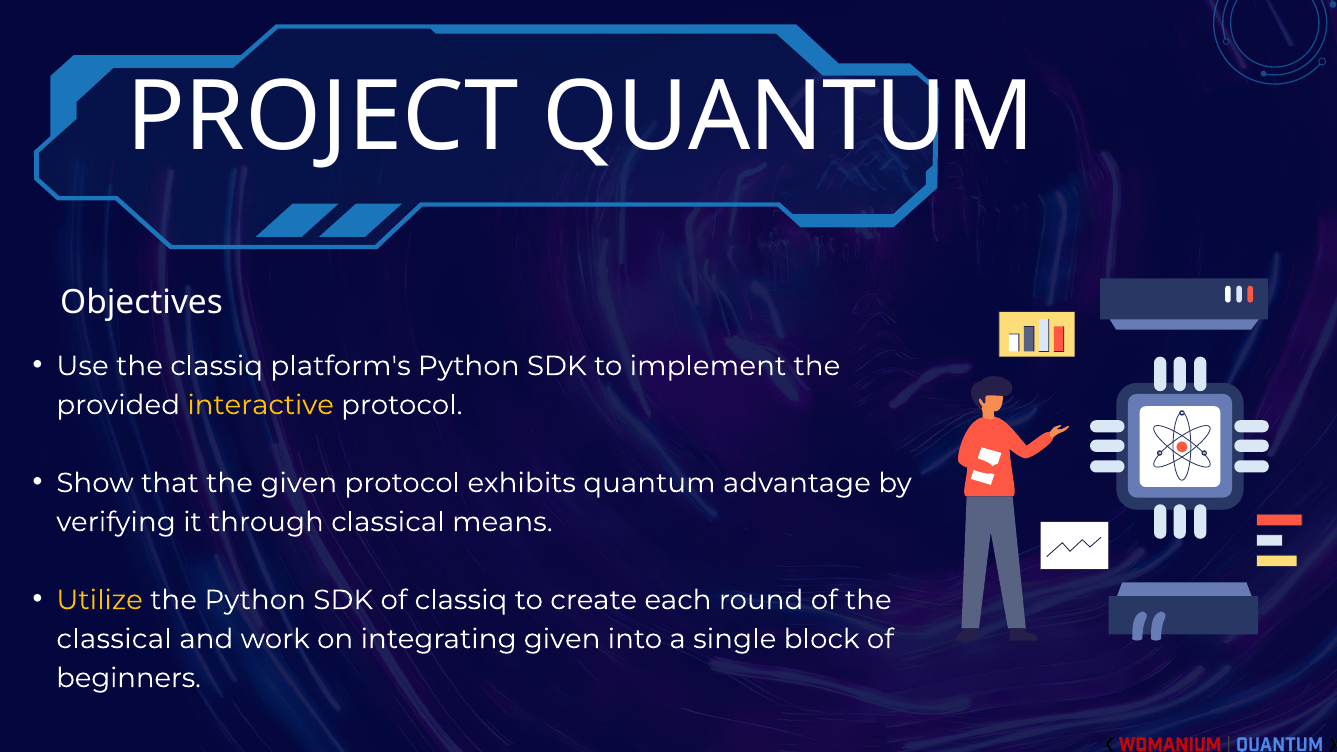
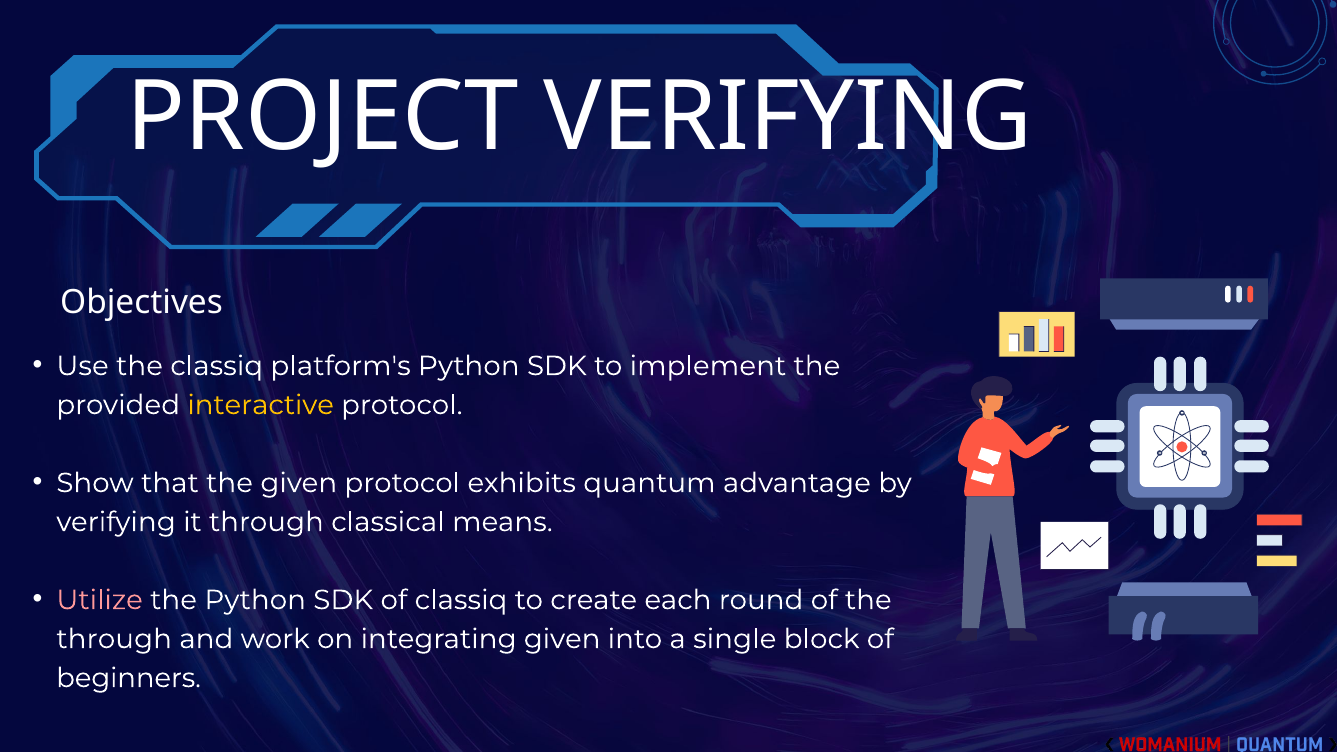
PROJECT QUANTUM: QUANTUM -> VERIFYING
Utilize colour: yellow -> pink
classical at (114, 639): classical -> through
